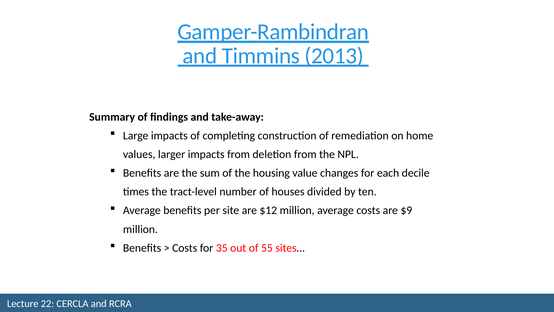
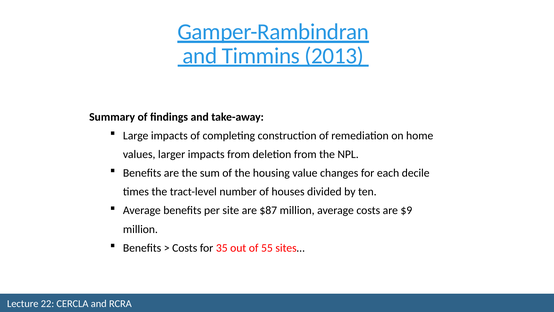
$12: $12 -> $87
